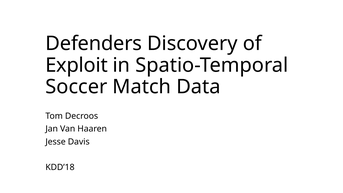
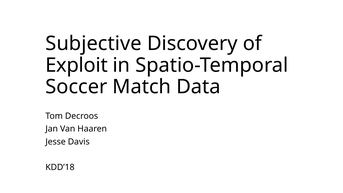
Defenders: Defenders -> Subjective
